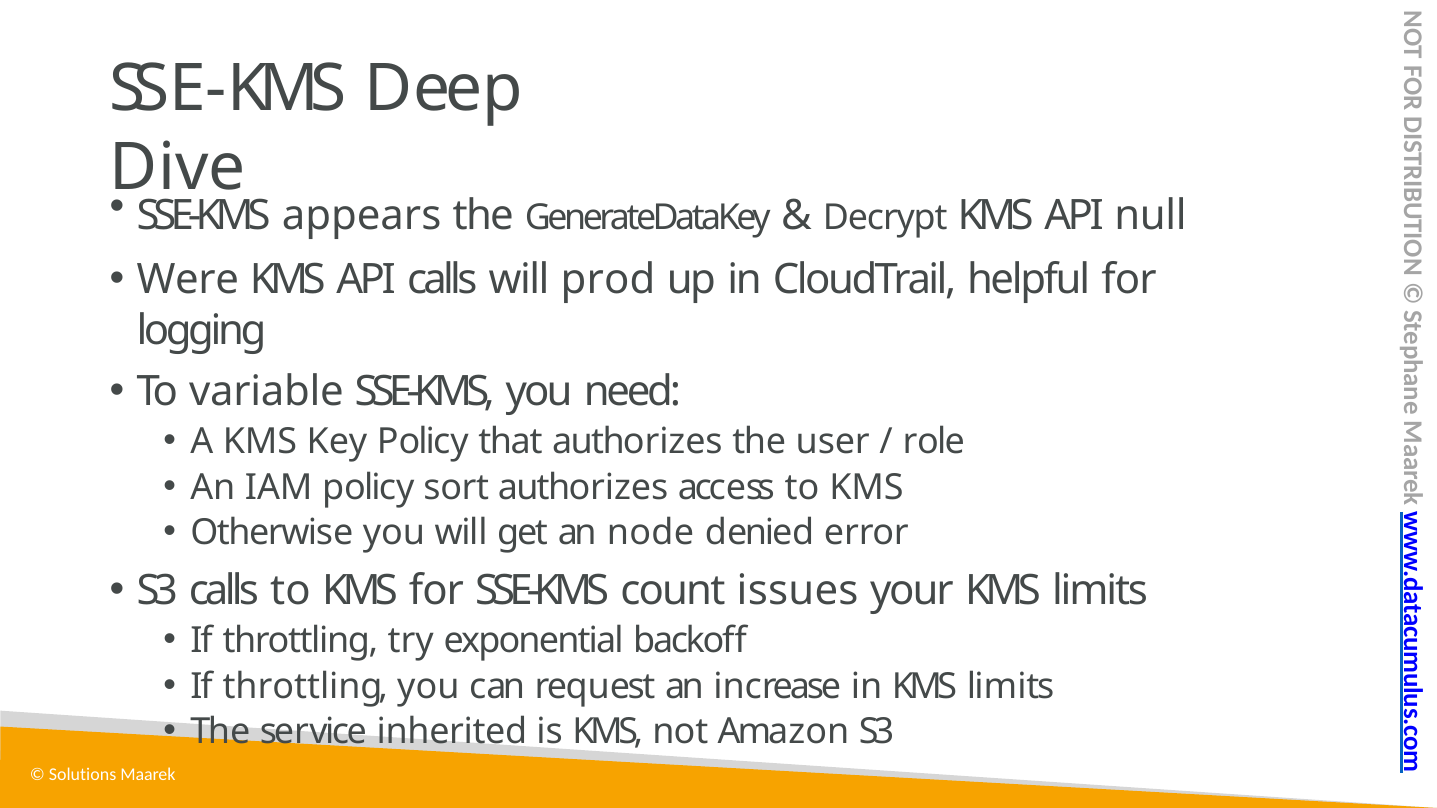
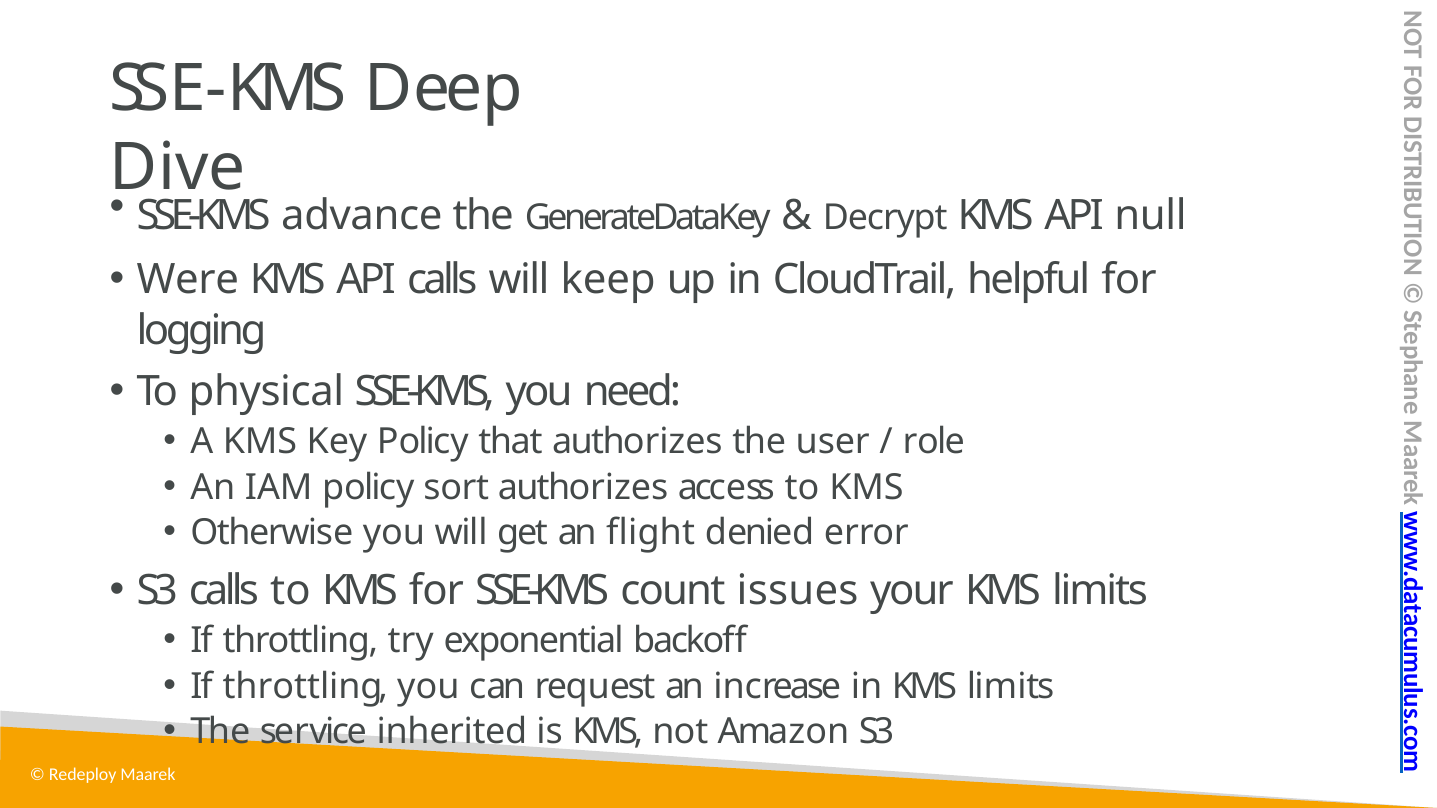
appears: appears -> advance
prod: prod -> keep
variable: variable -> physical
node: node -> flight
Solutions: Solutions -> Redeploy
